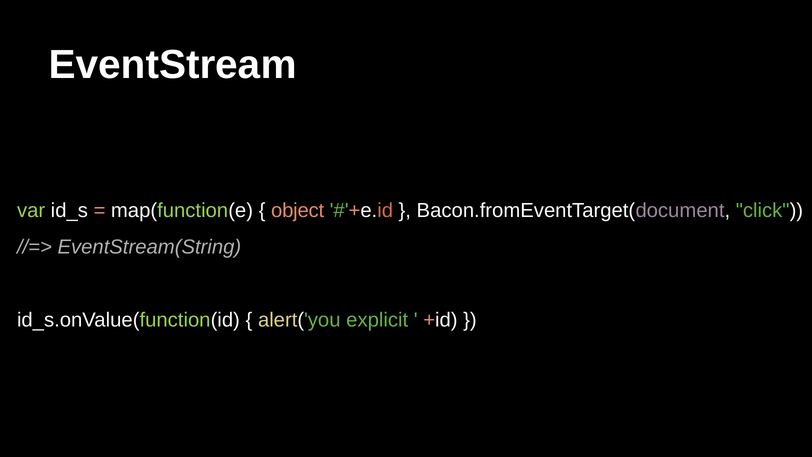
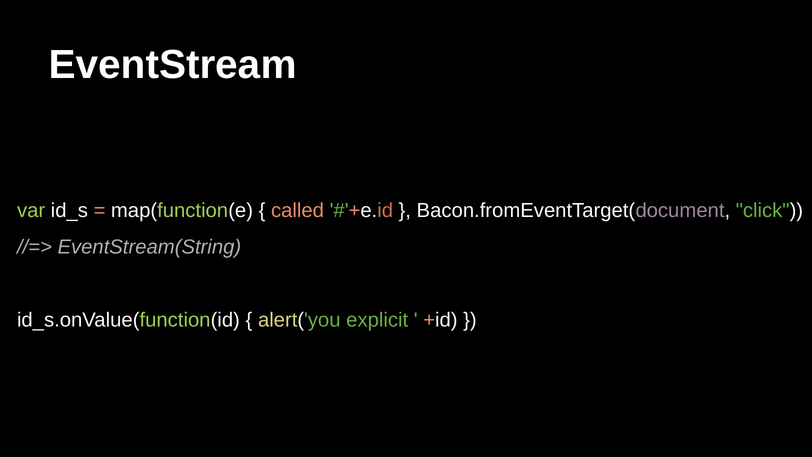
object: object -> called
